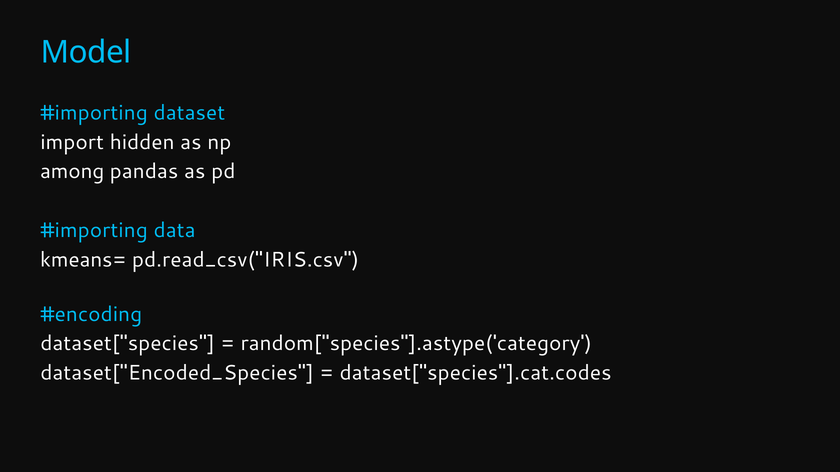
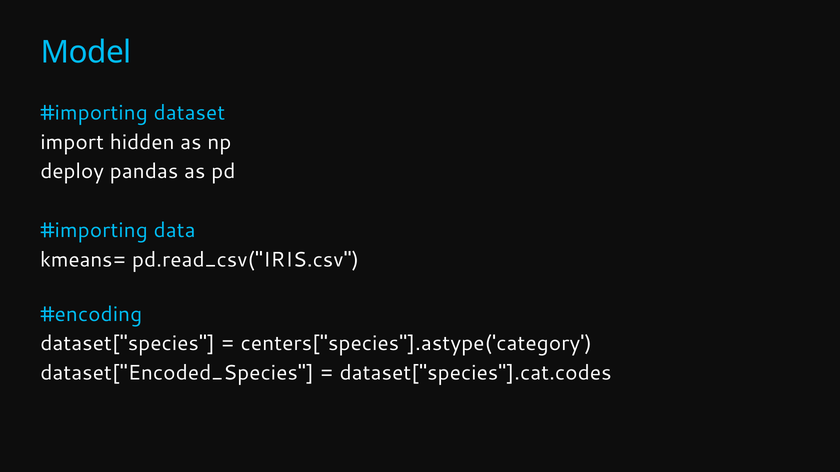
among: among -> deploy
random["species"].astype('category: random["species"].astype('category -> centers["species"].astype('category
